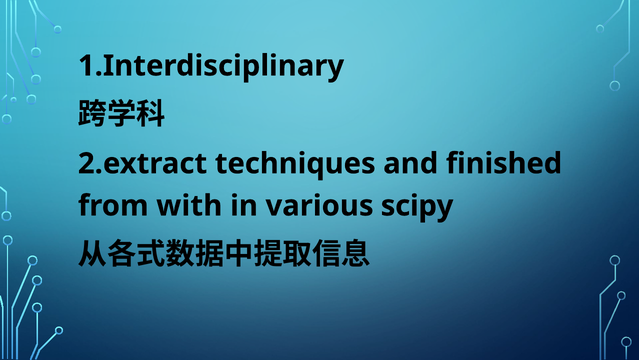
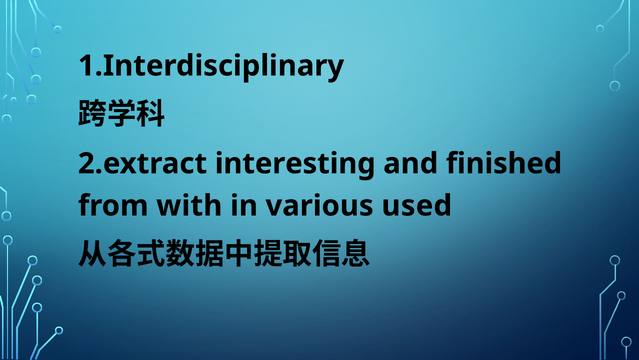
techniques: techniques -> interesting
scipy: scipy -> used
